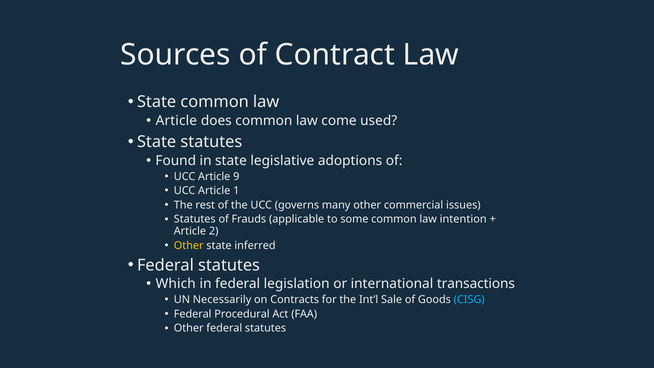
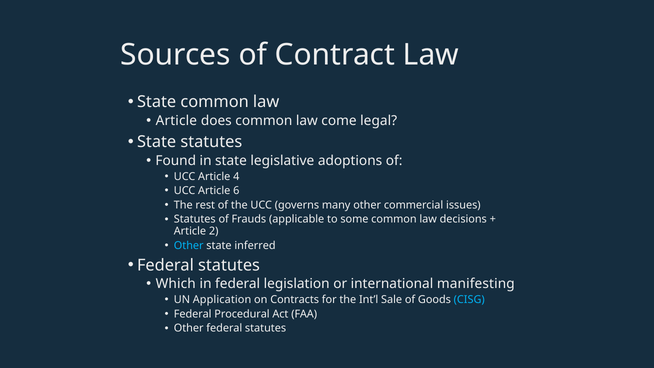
used: used -> legal
9: 9 -> 4
1: 1 -> 6
intention: intention -> decisions
Other at (189, 245) colour: yellow -> light blue
transactions: transactions -> manifesting
Necessarily: Necessarily -> Application
